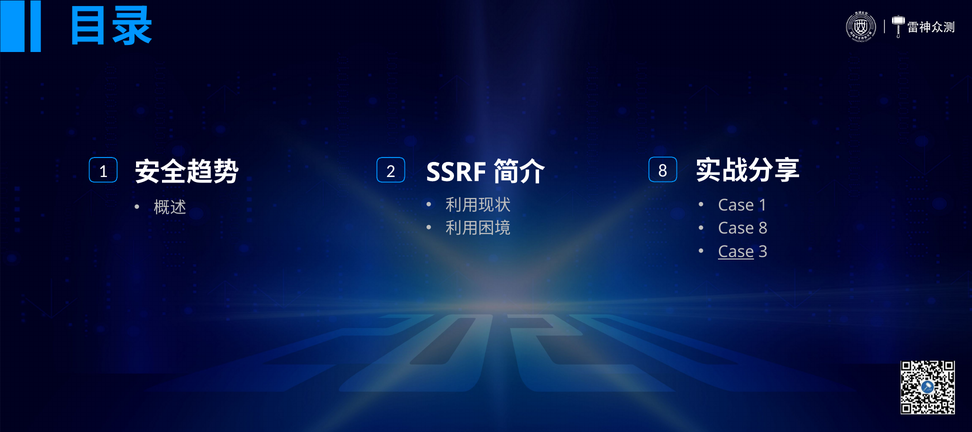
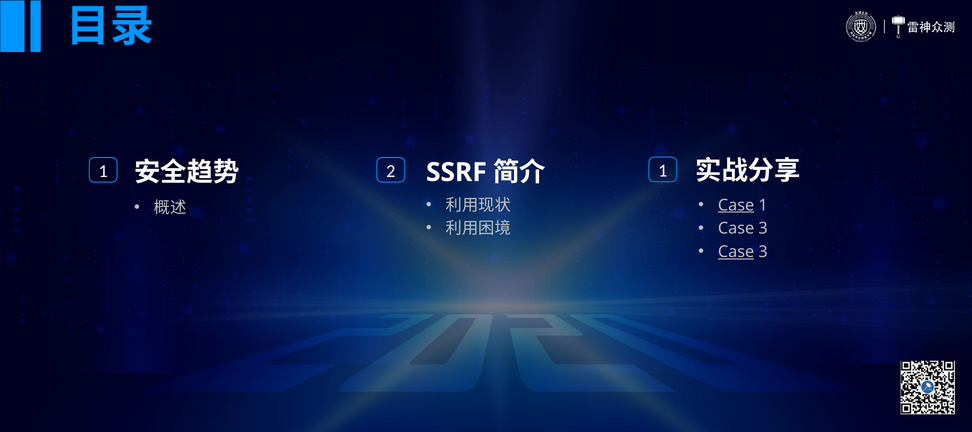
1 8: 8 -> 1
Case at (736, 205) underline: none -> present
8 at (763, 229): 8 -> 3
